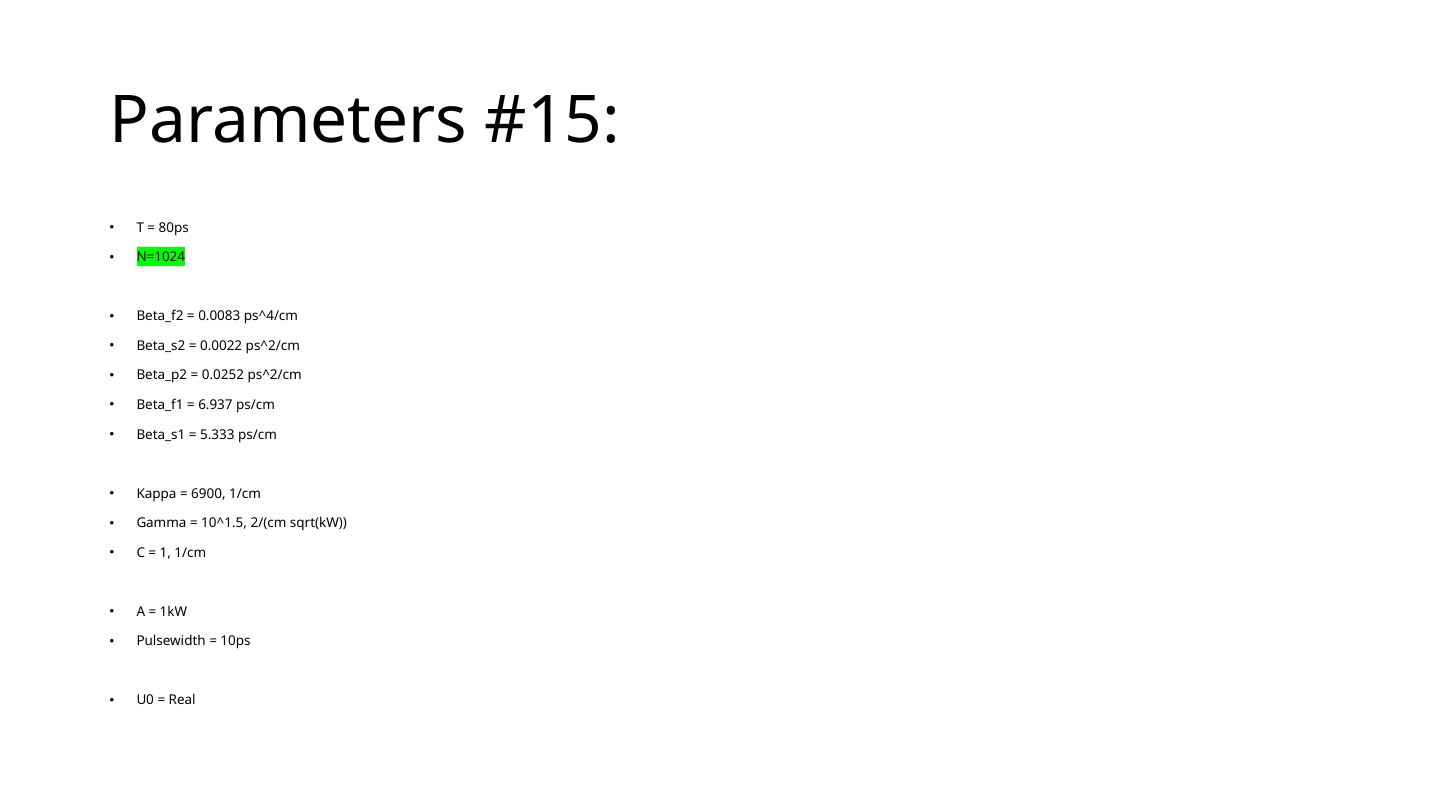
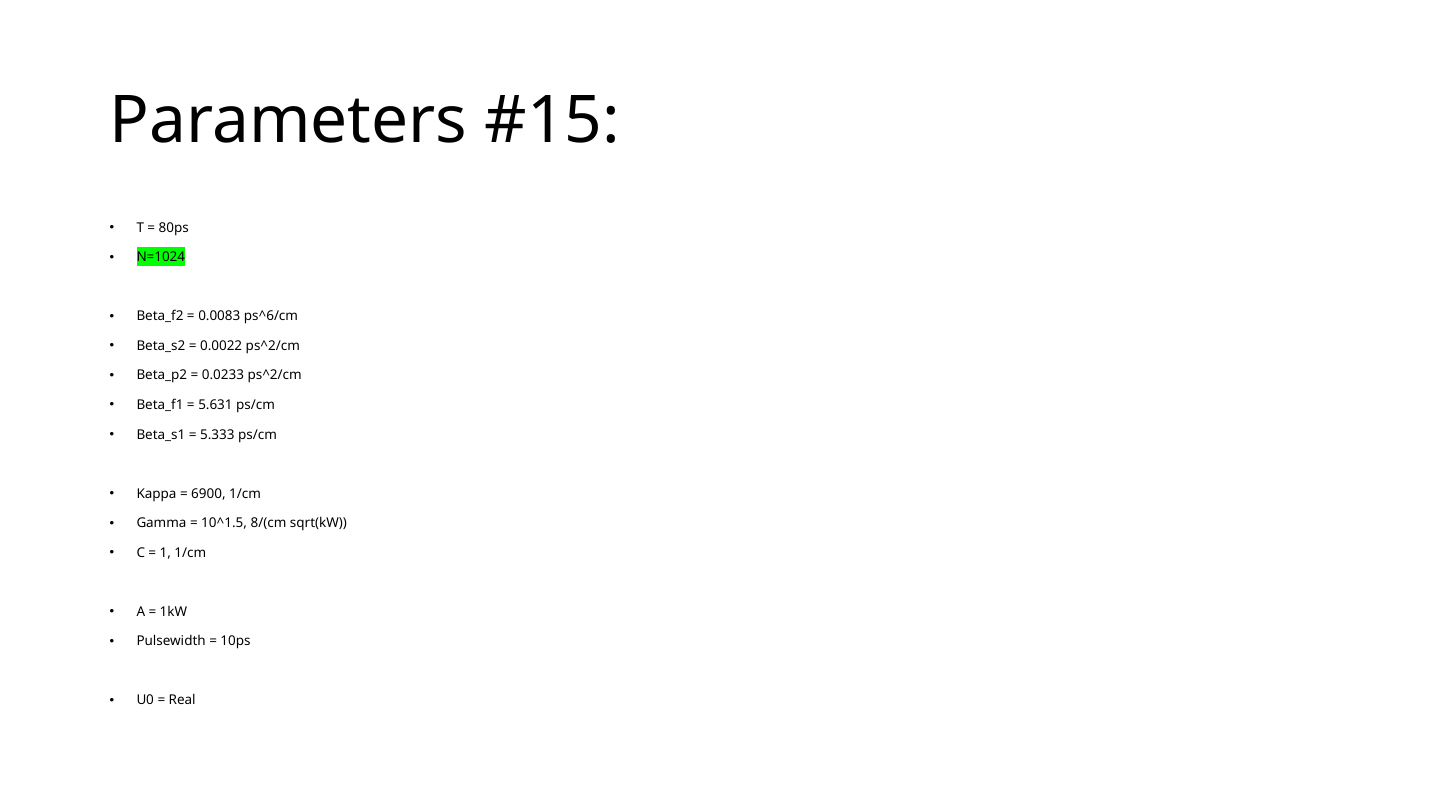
ps^4/cm: ps^4/cm -> ps^6/cm
0.0252: 0.0252 -> 0.0233
6.937: 6.937 -> 5.631
2/(cm: 2/(cm -> 8/(cm
